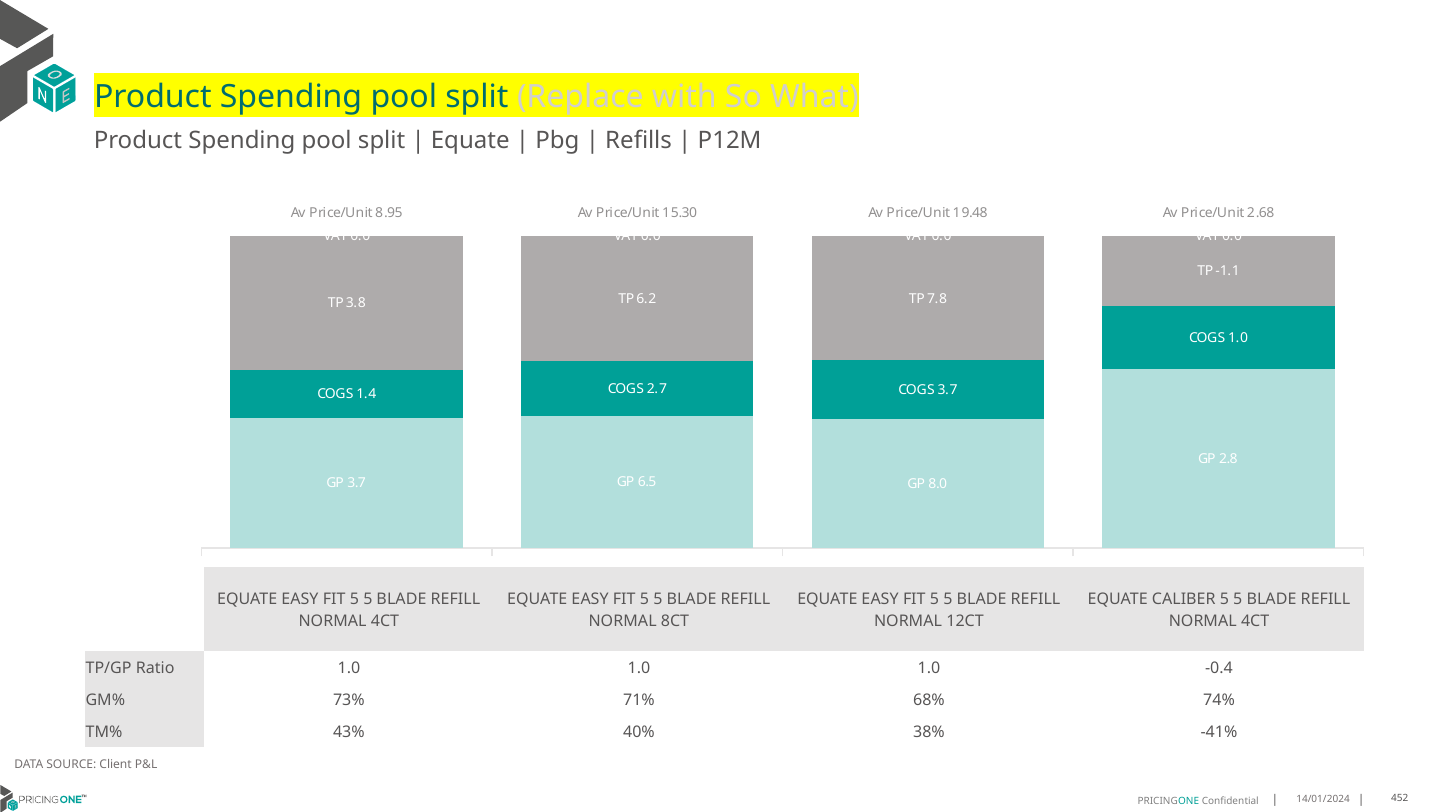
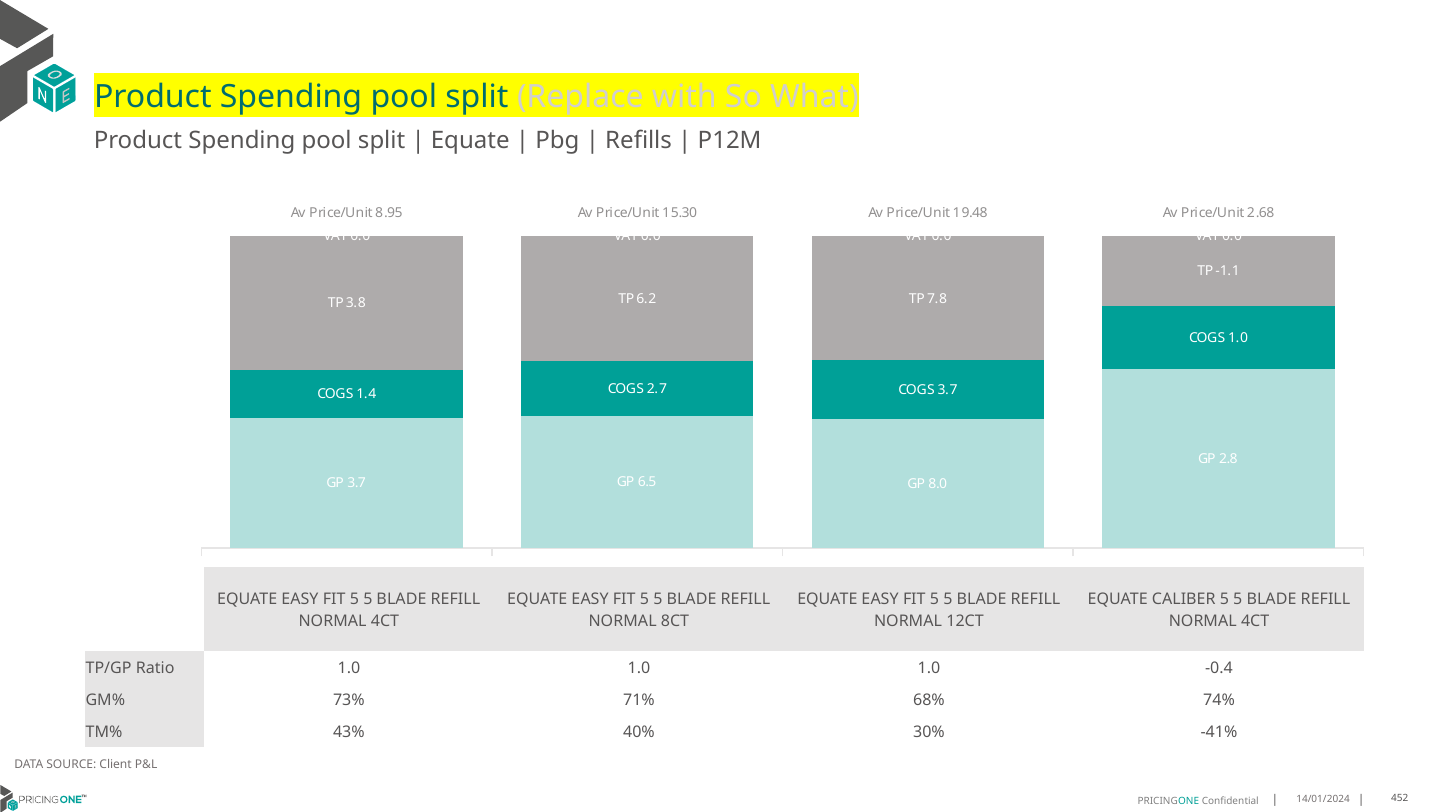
38%: 38% -> 30%
